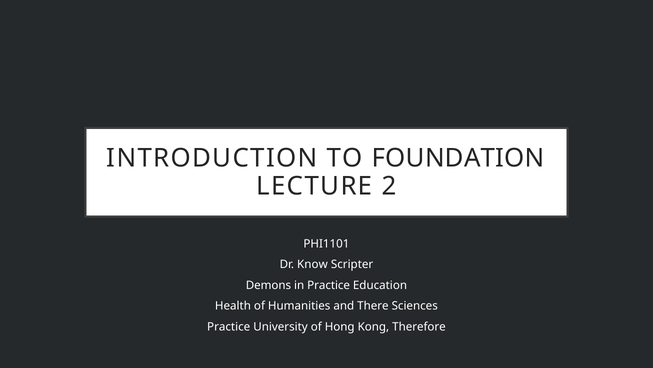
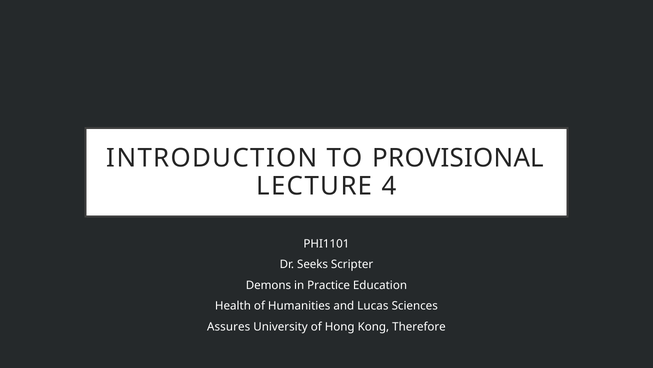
FOUNDATION: FOUNDATION -> PROVISIONAL
2: 2 -> 4
Know: Know -> Seeks
There: There -> Lucas
Practice at (229, 326): Practice -> Assures
